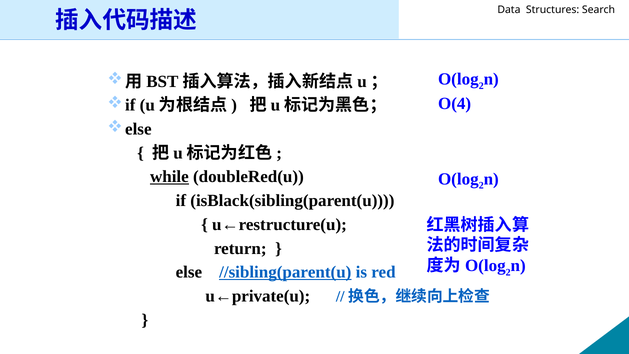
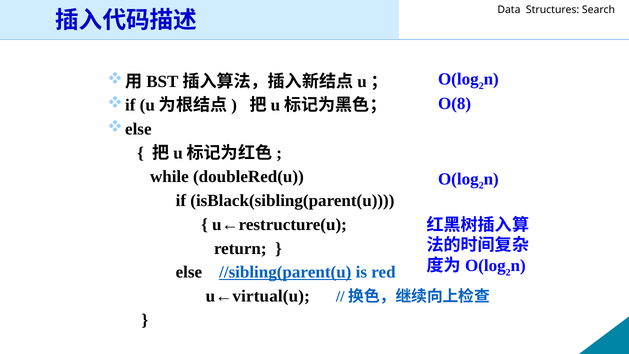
O(4: O(4 -> O(8
while underline: present -> none
u←private(u: u←private(u -> u←virtual(u
